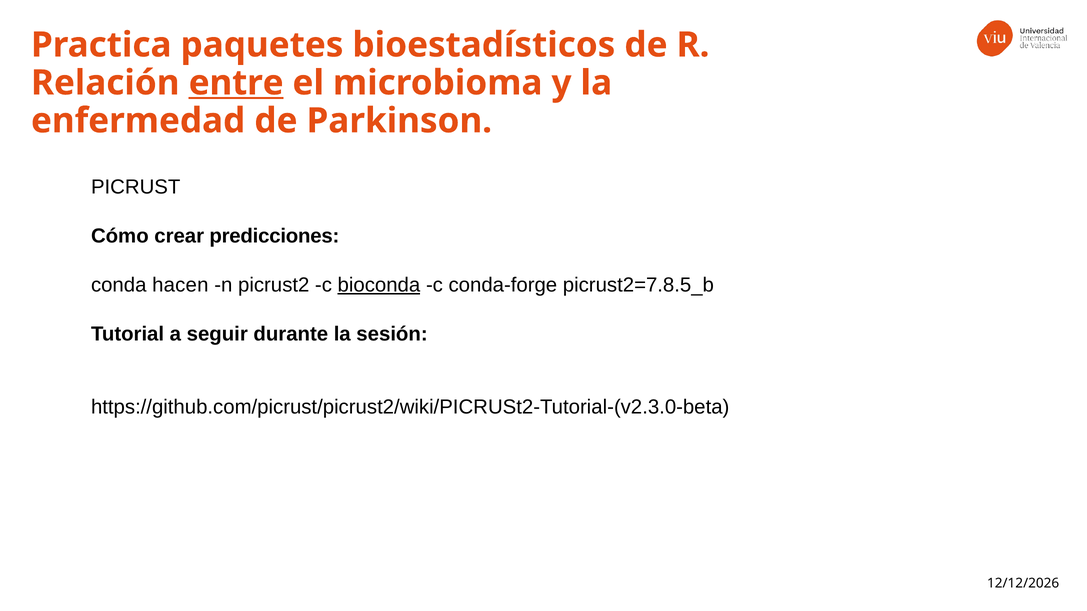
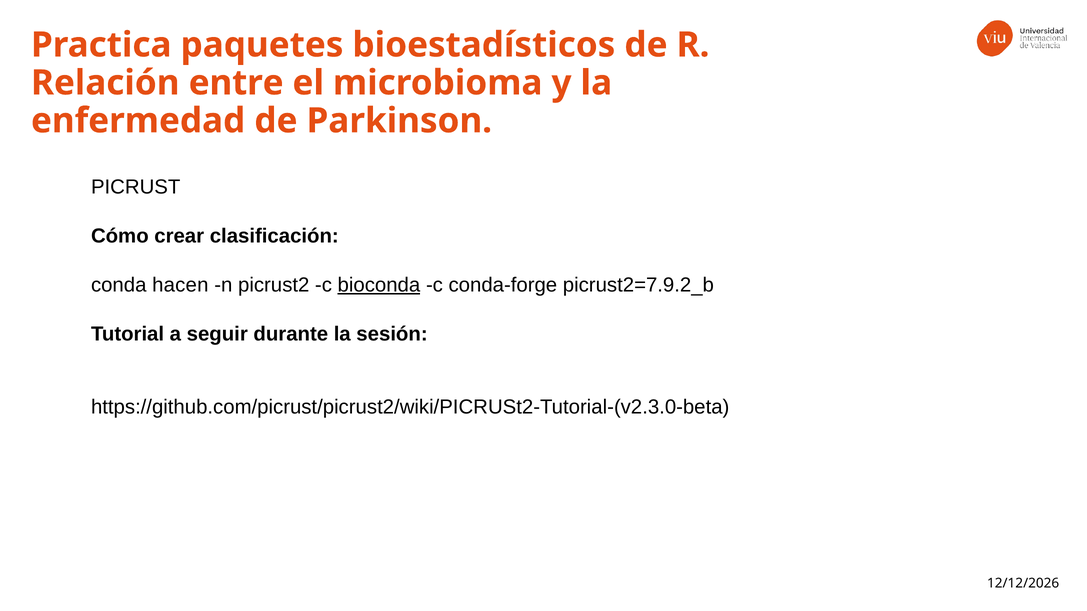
entre underline: present -> none
predicciones: predicciones -> clasificación
picrust2=7.8.5_b: picrust2=7.8.5_b -> picrust2=7.9.2_b
